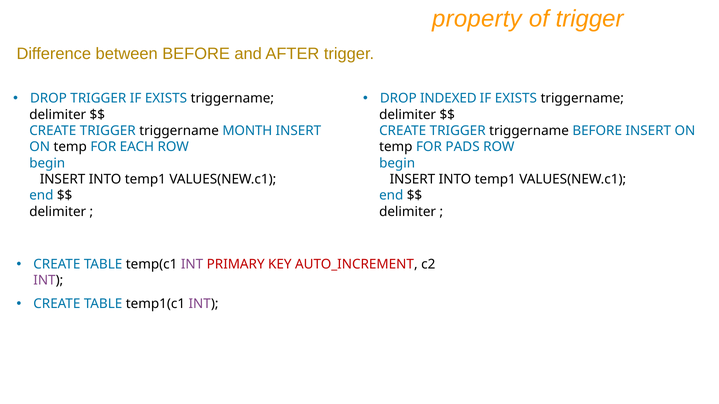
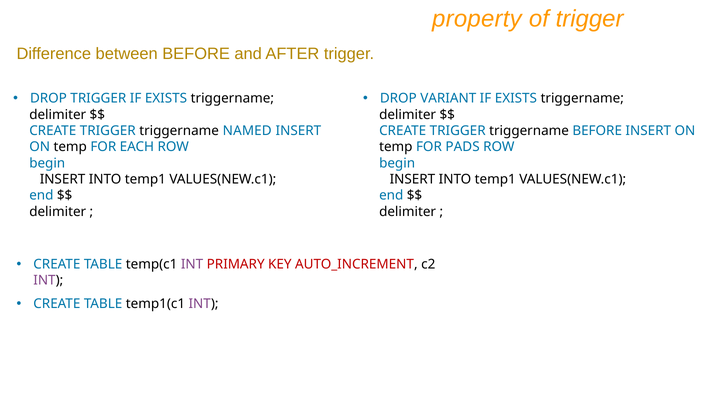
INDEXED: INDEXED -> VARIANT
MONTH: MONTH -> NAMED
